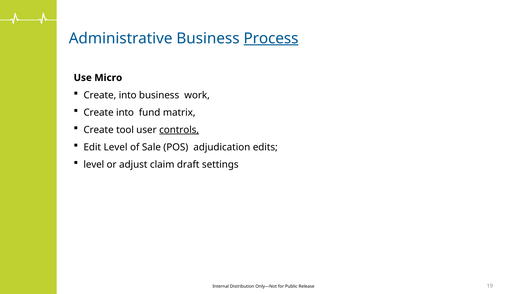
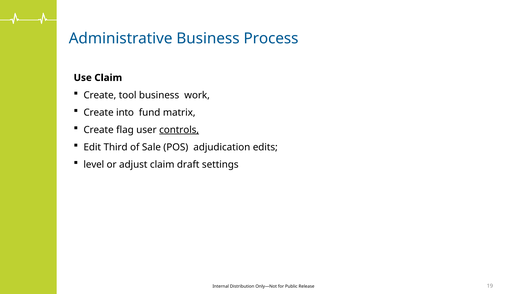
Process underline: present -> none
Use Micro: Micro -> Claim
into at (128, 95): into -> tool
tool: tool -> flag
Edit Level: Level -> Third
